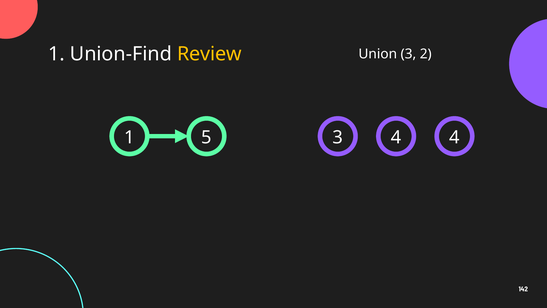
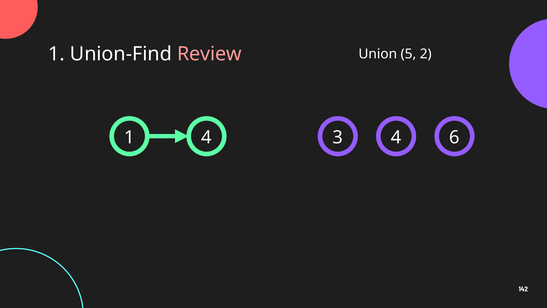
Review colour: yellow -> pink
Union 3: 3 -> 5
1 5: 5 -> 4
4 4: 4 -> 6
